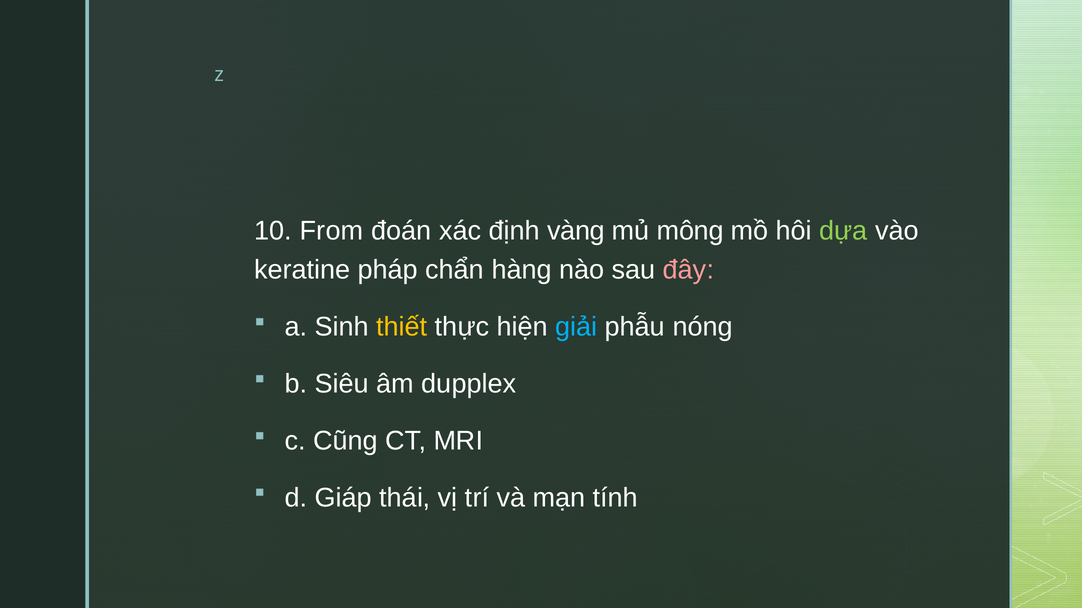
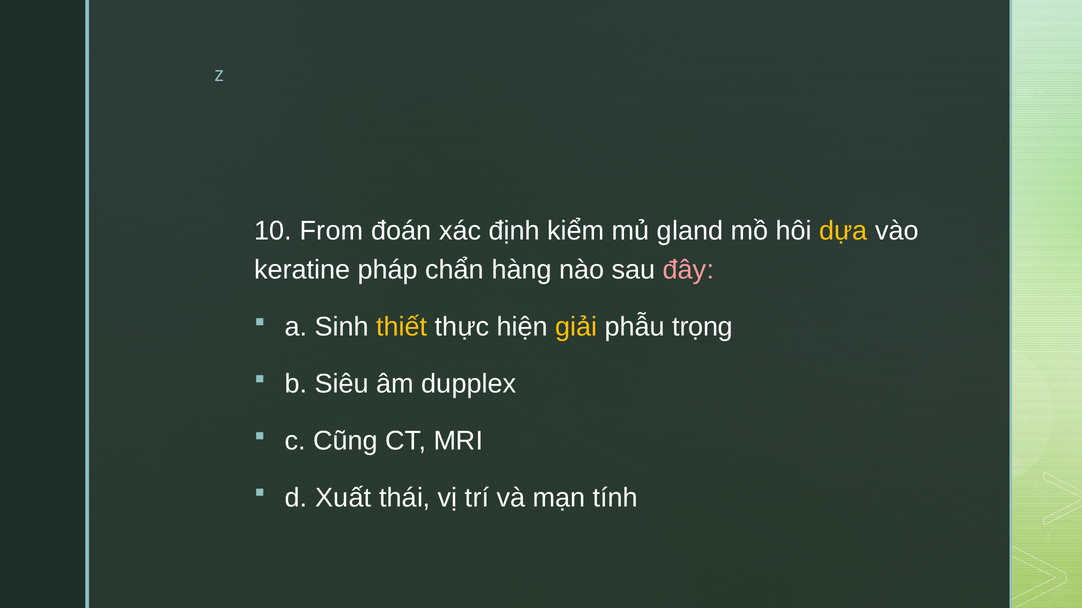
vàng: vàng -> kiểm
mông: mông -> gland
dựa colour: light green -> yellow
giải colour: light blue -> yellow
nóng: nóng -> trọng
Giáp: Giáp -> Xuất
